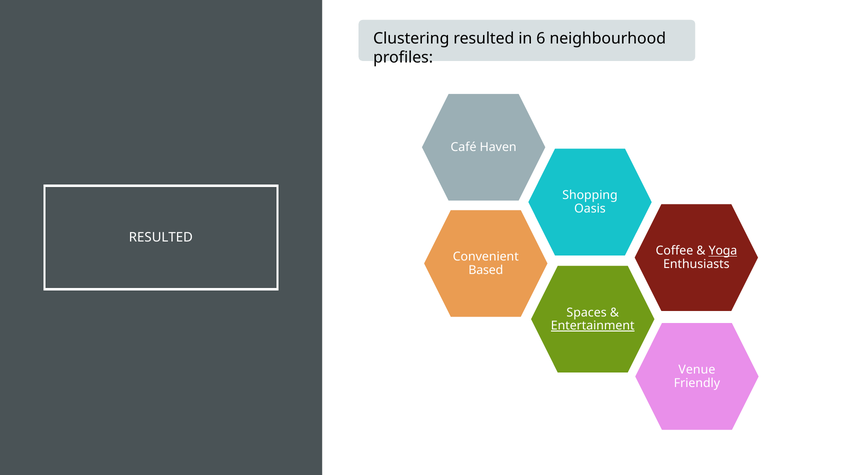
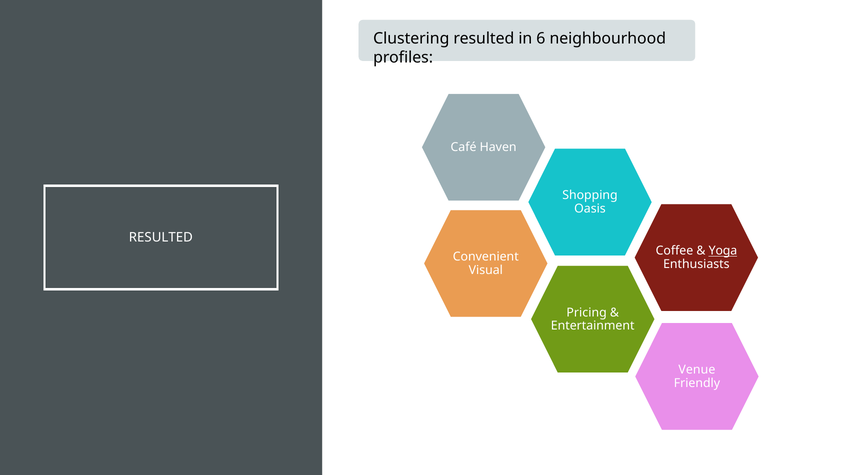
Based: Based -> Visual
Spaces: Spaces -> Pricing
Entertainment underline: present -> none
